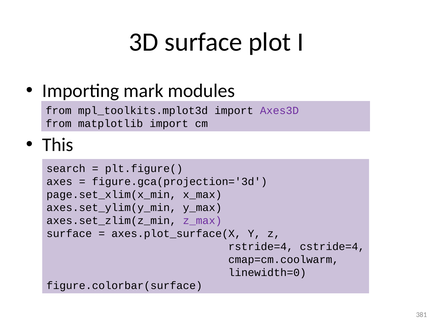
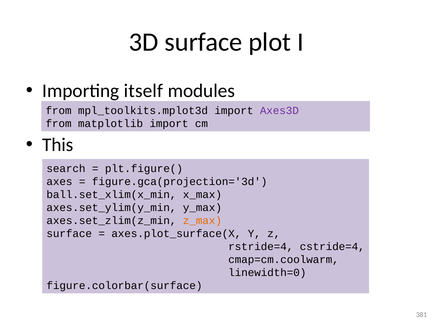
mark: mark -> itself
page.set_xlim(x_min: page.set_xlim(x_min -> ball.set_xlim(x_min
z_max colour: purple -> orange
